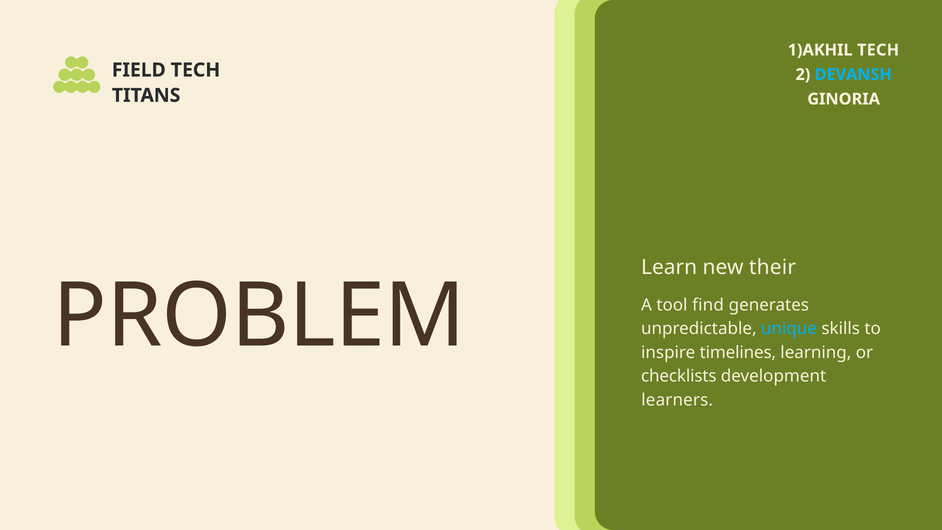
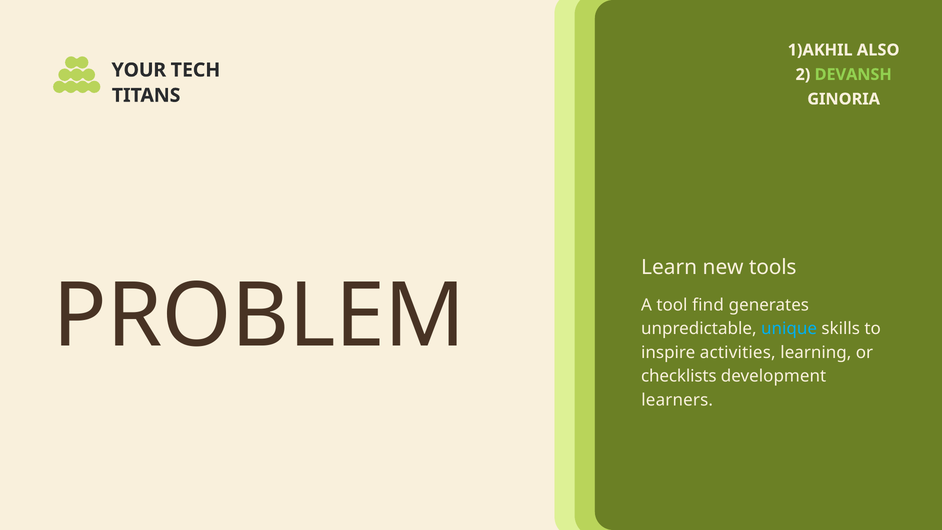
1)AKHIL TECH: TECH -> ALSO
FIELD: FIELD -> YOUR
DEVANSH colour: light blue -> light green
their: their -> tools
timelines: timelines -> activities
